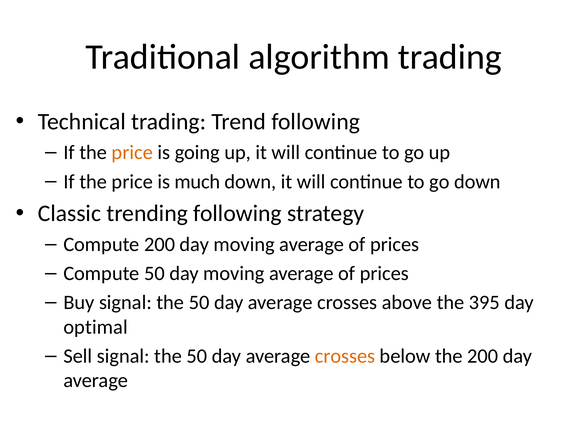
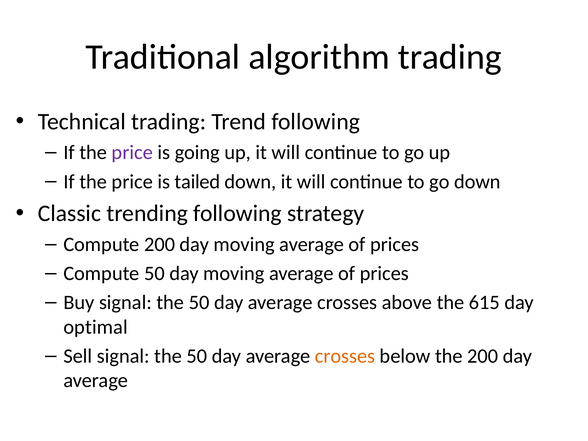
price at (132, 153) colour: orange -> purple
much: much -> tailed
395: 395 -> 615
